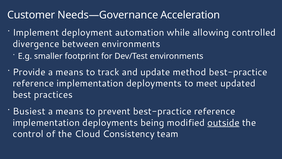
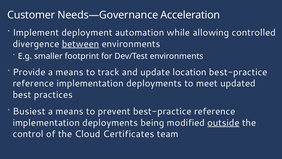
between underline: none -> present
method: method -> location
Consistency: Consistency -> Certificates
